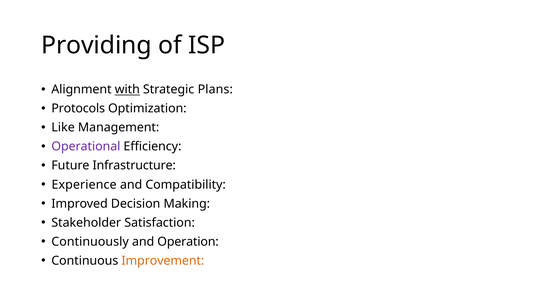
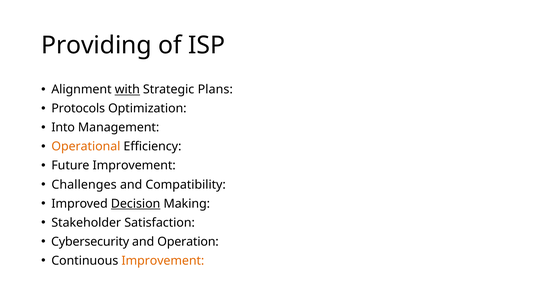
Like: Like -> Into
Operational colour: purple -> orange
Future Infrastructure: Infrastructure -> Improvement
Experience: Experience -> Challenges
Decision underline: none -> present
Continuously: Continuously -> Cybersecurity
